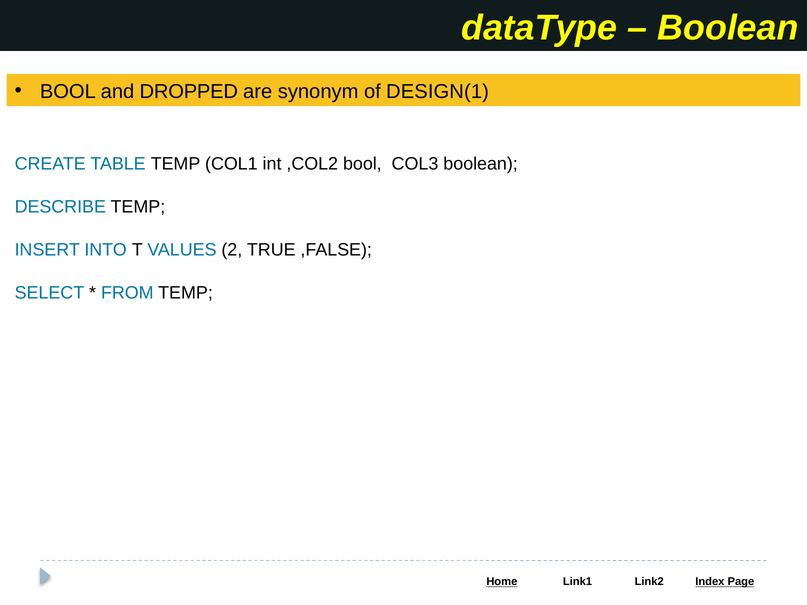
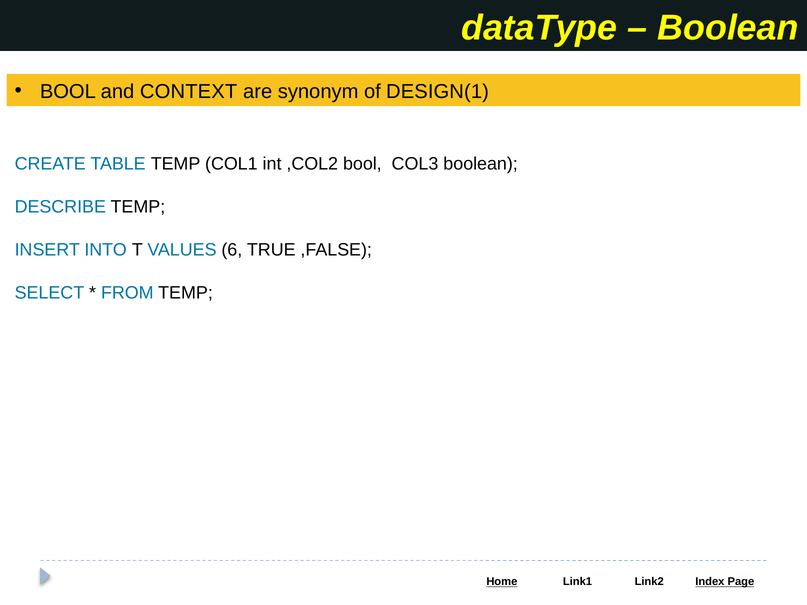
DROPPED: DROPPED -> CONTEXT
2: 2 -> 6
